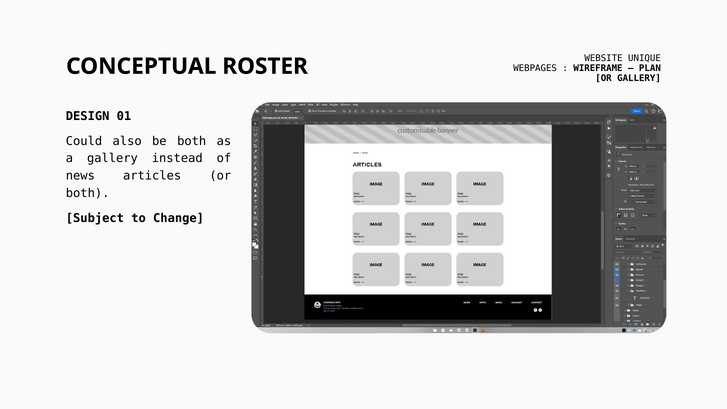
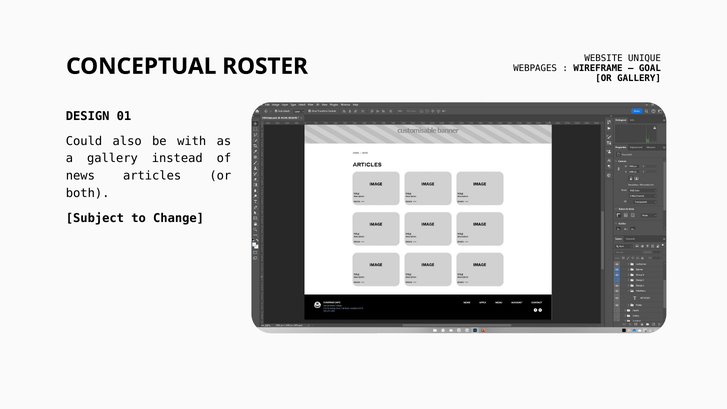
PLAN: PLAN -> GOAL
be both: both -> with
